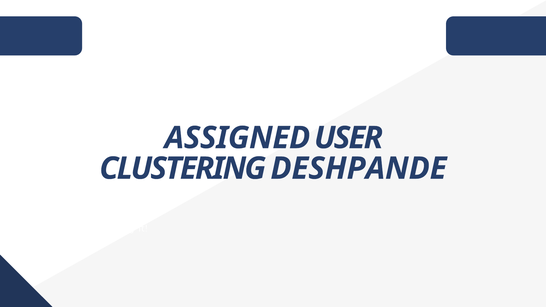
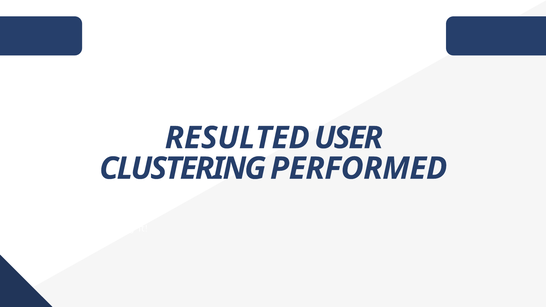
ASSIGNED: ASSIGNED -> RESULTED
DESHPANDE: DESHPANDE -> PERFORMED
